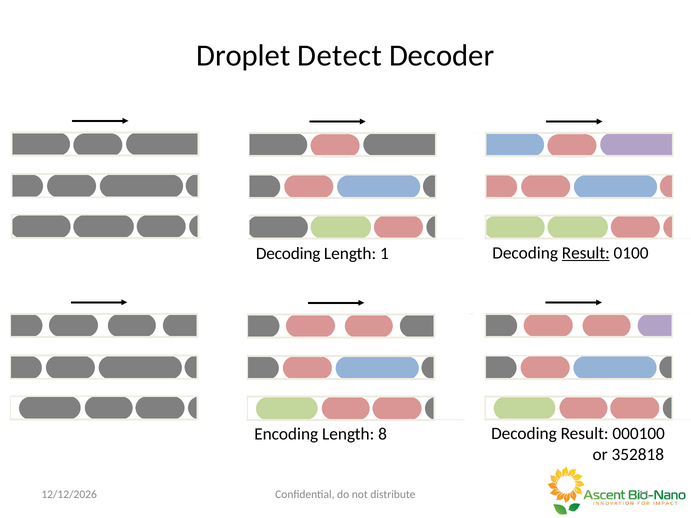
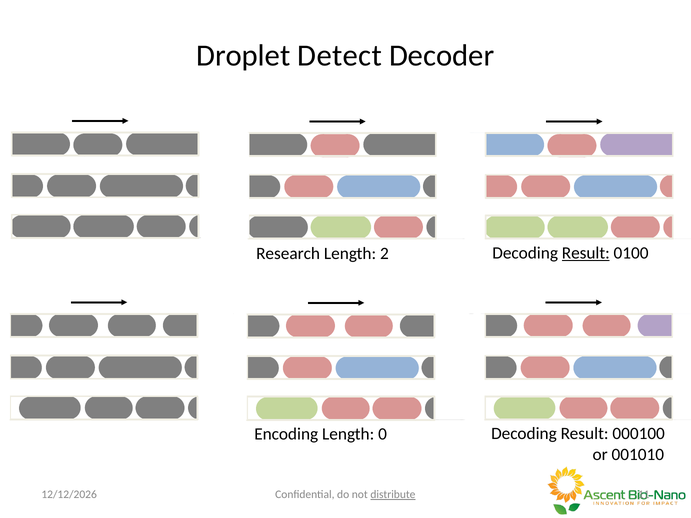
Decoding at (288, 254): Decoding -> Research
1: 1 -> 2
8: 8 -> 0
352818: 352818 -> 001010
distribute underline: none -> present
